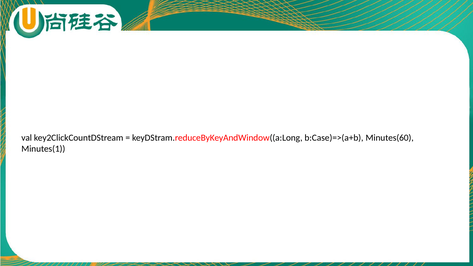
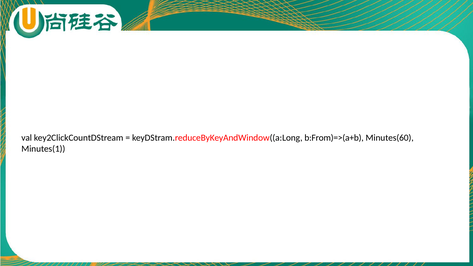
b:Case)=>(a+b: b:Case)=>(a+b -> b:From)=>(a+b
